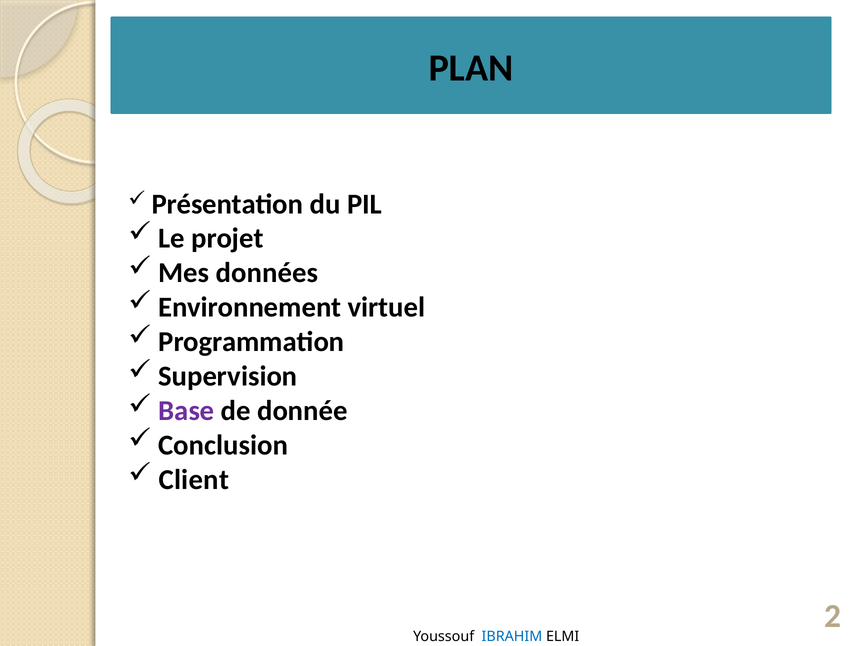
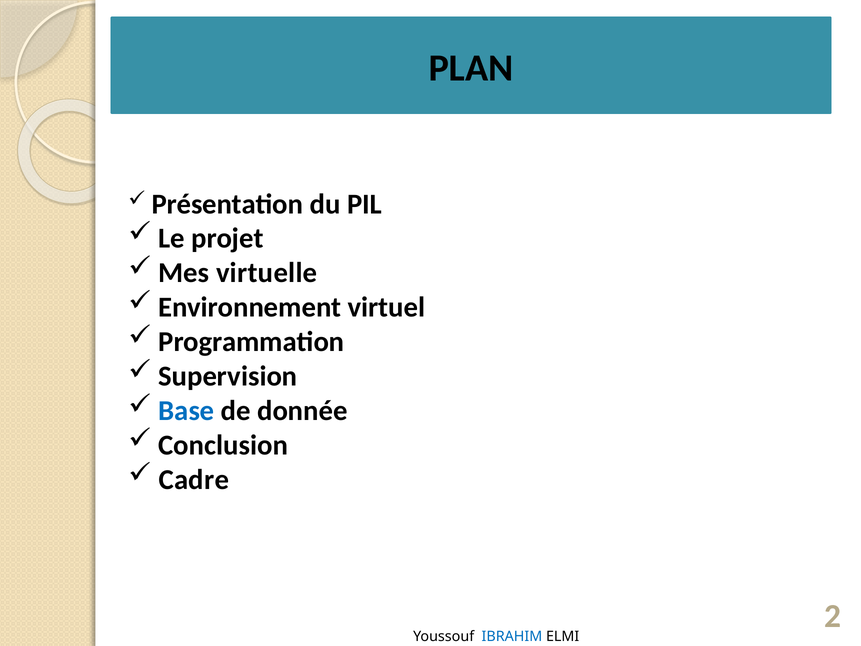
données: données -> virtuelle
Base colour: purple -> blue
Client: Client -> Cadre
